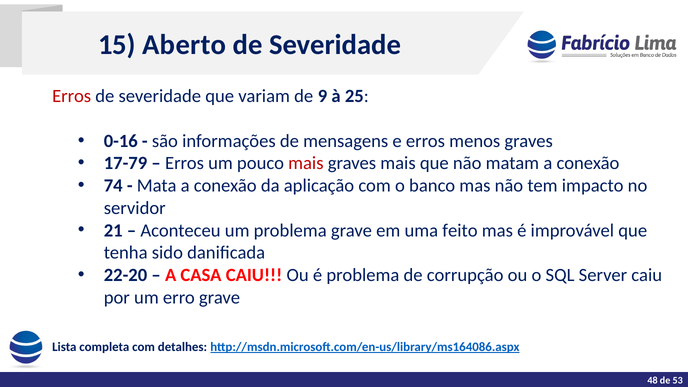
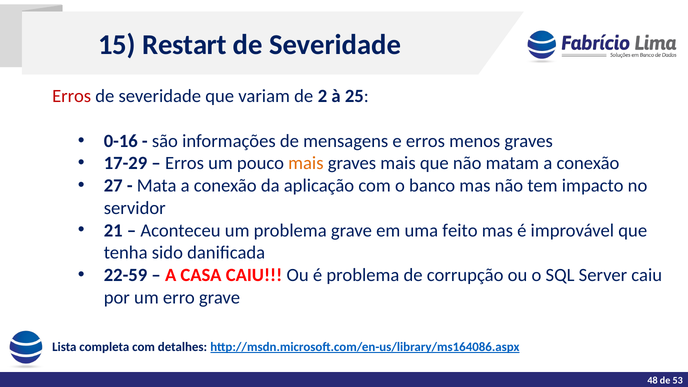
Aberto: Aberto -> Restart
9: 9 -> 2
17-79: 17-79 -> 17-29
mais at (306, 163) colour: red -> orange
74: 74 -> 27
22-20: 22-20 -> 22-59
